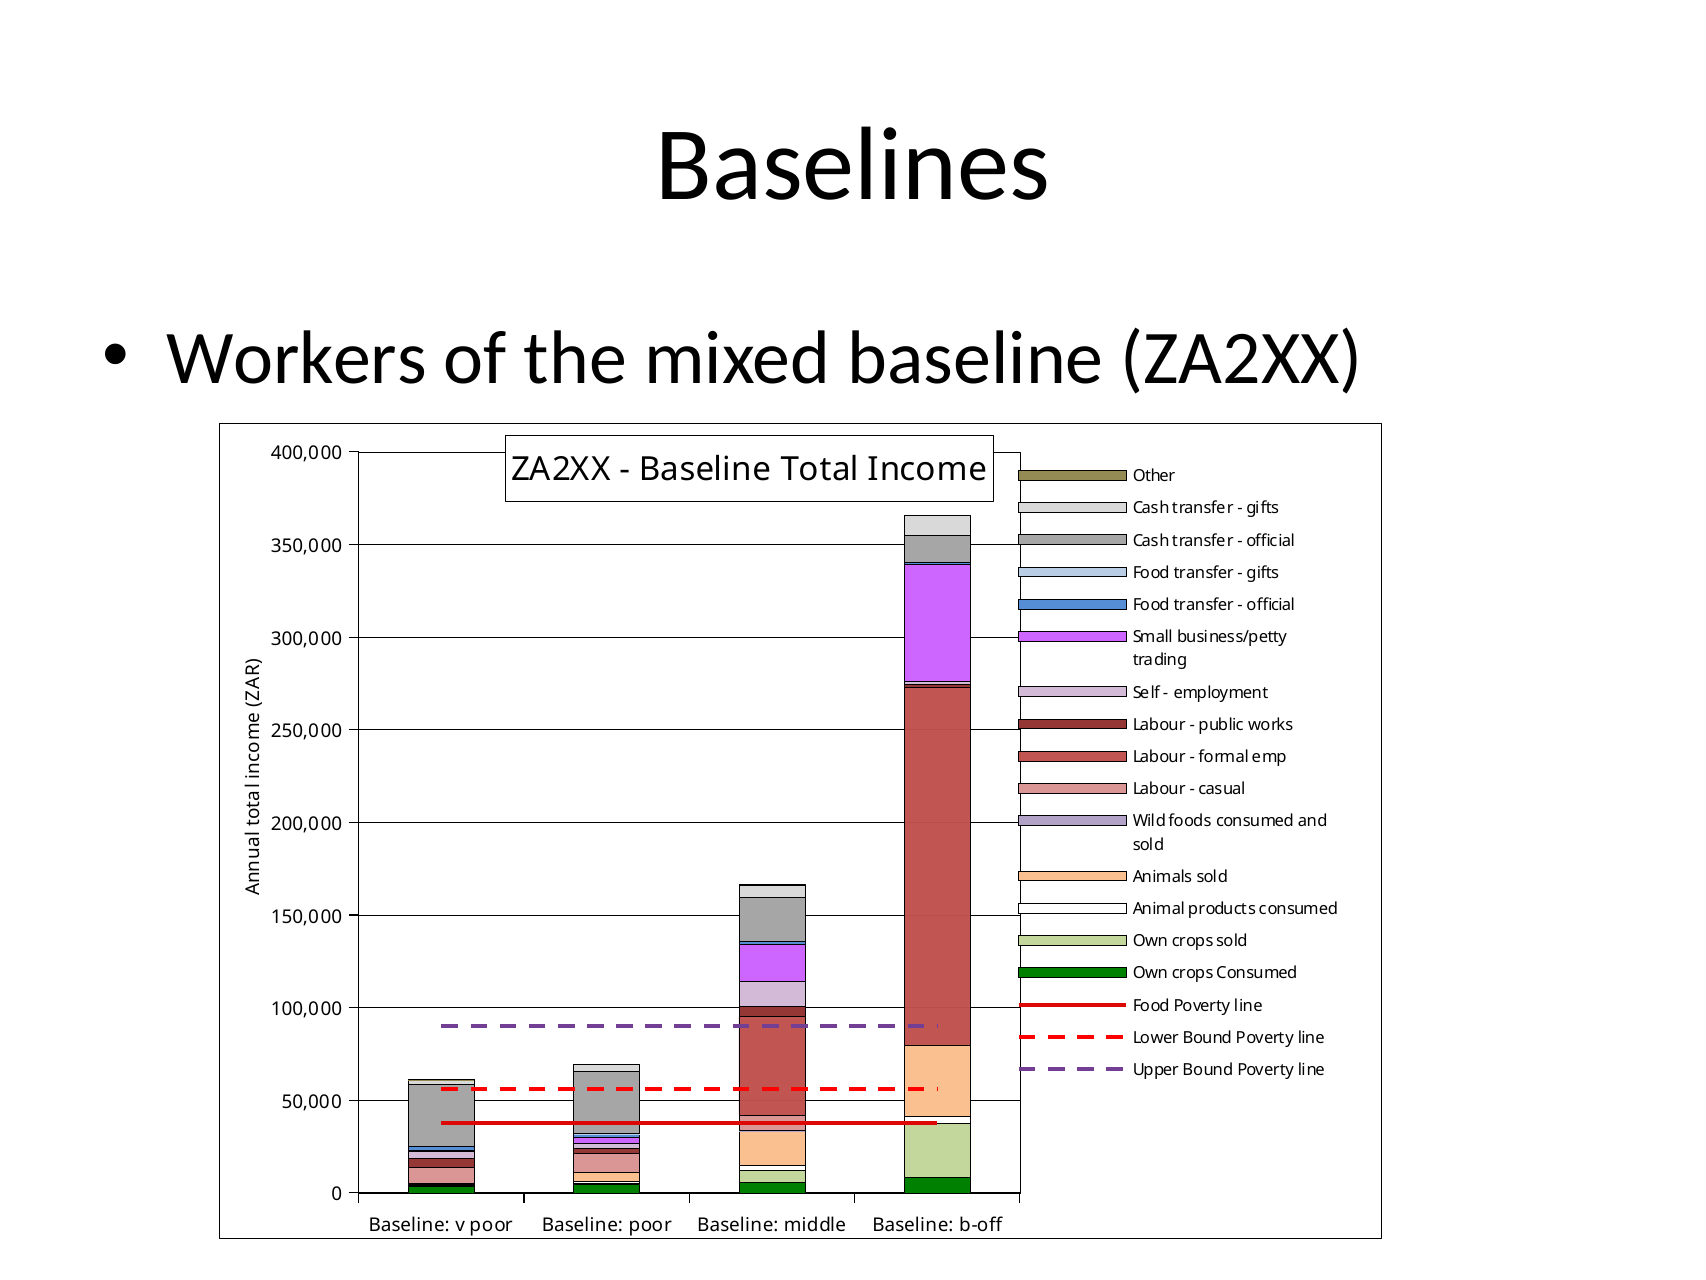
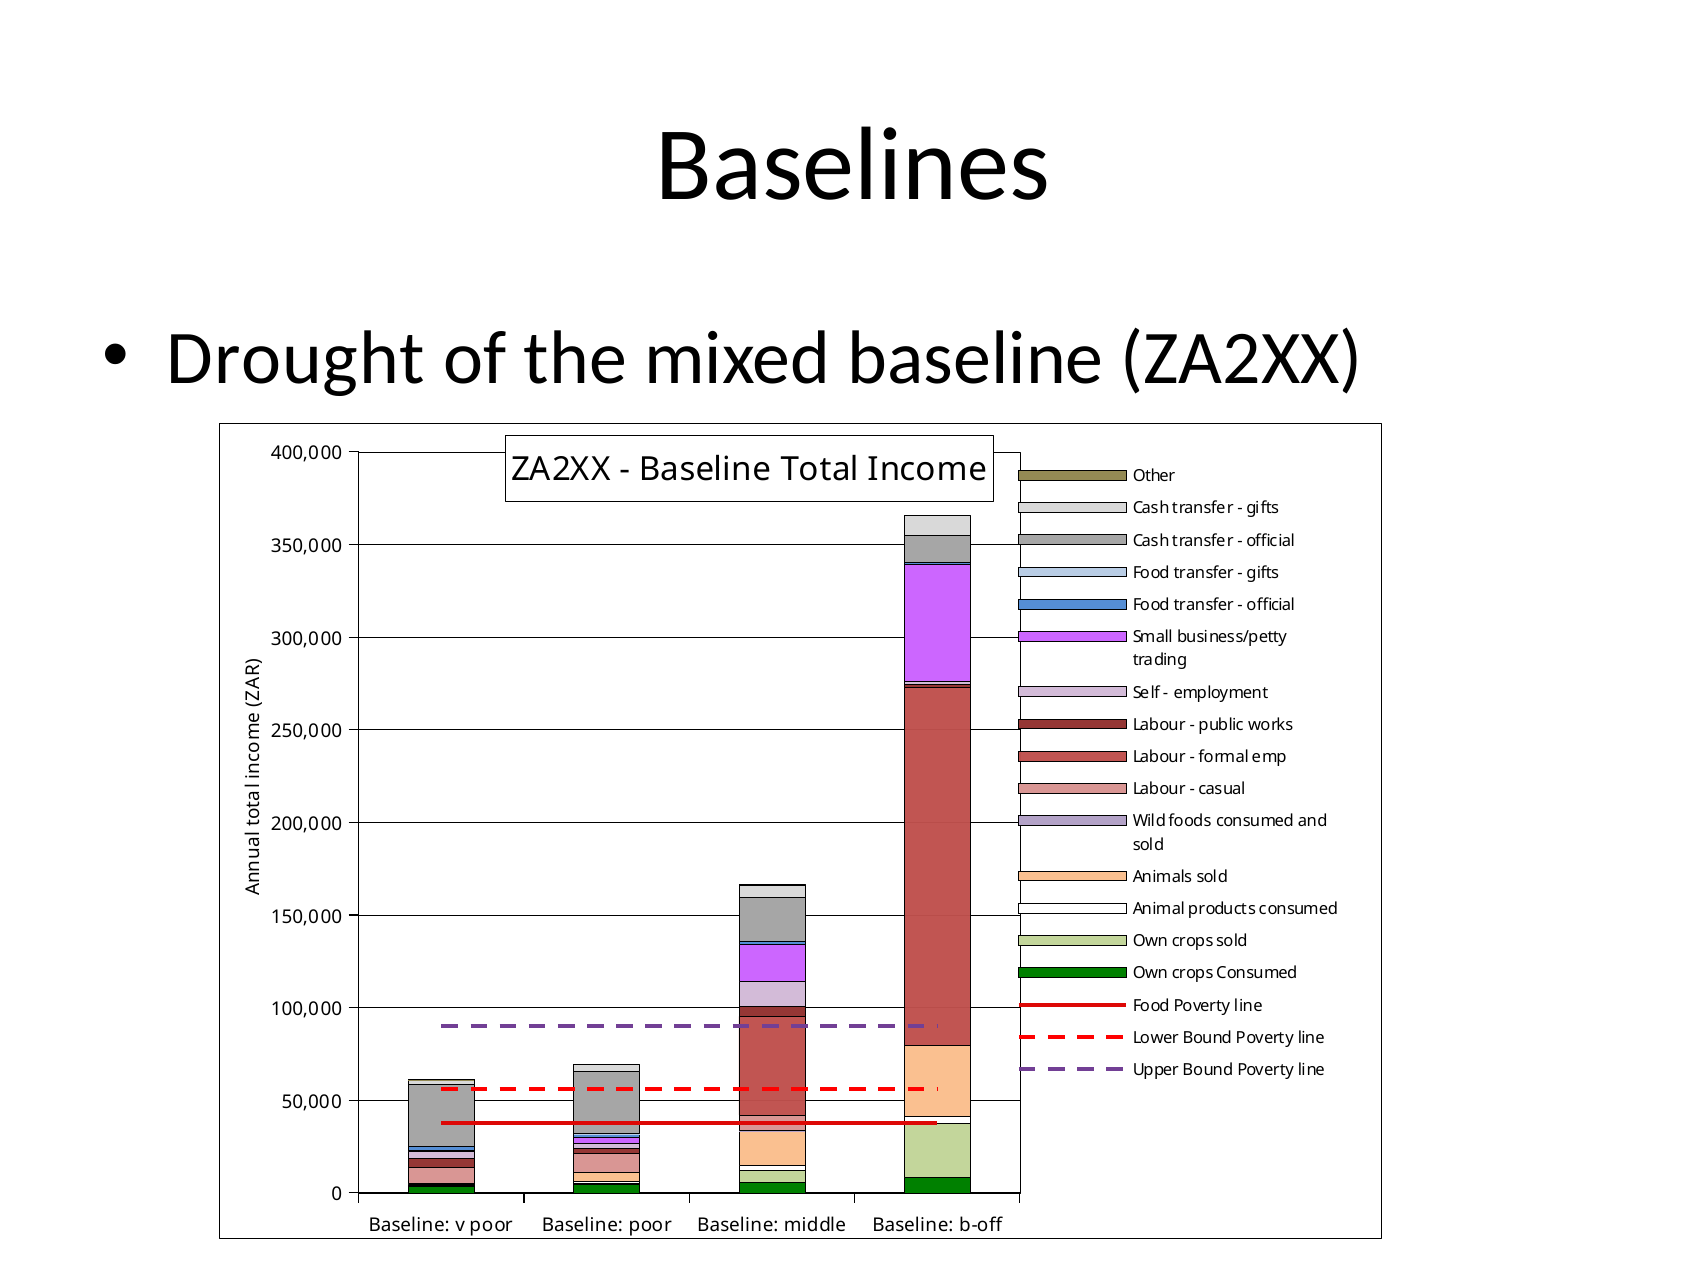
Workers: Workers -> Drought
